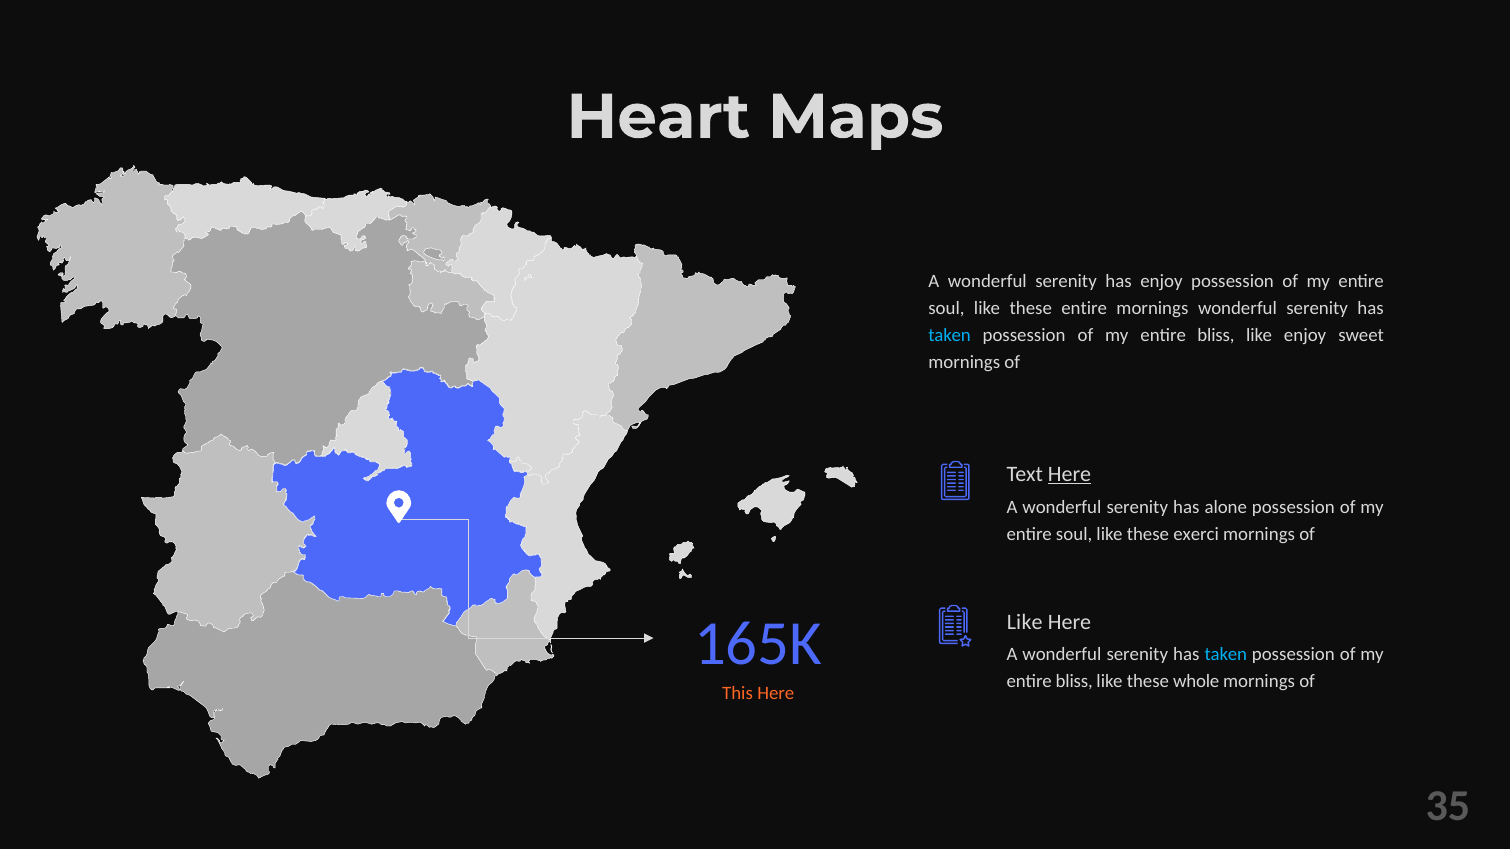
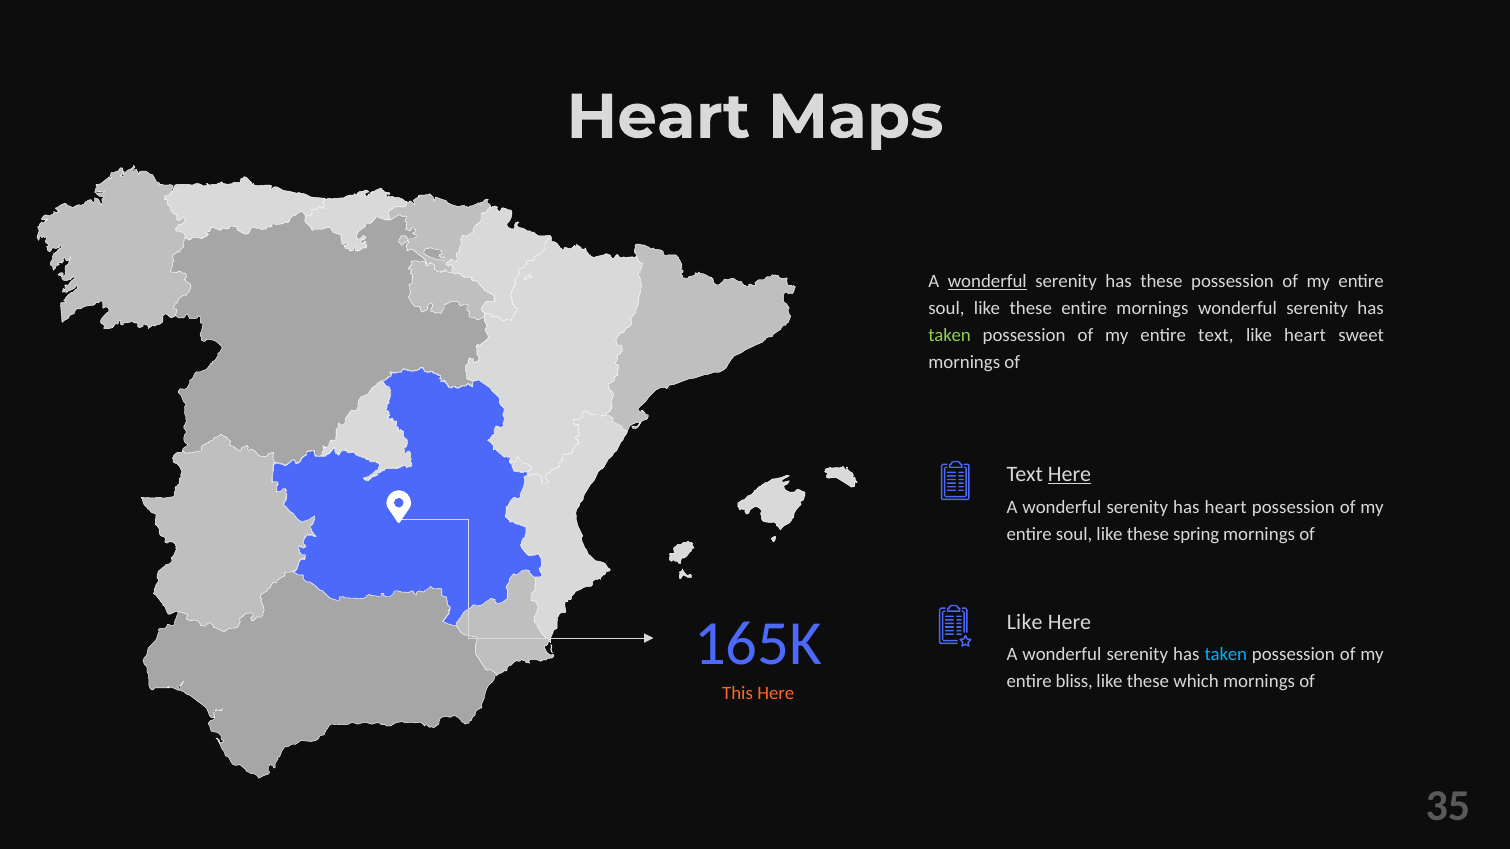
wonderful at (987, 281) underline: none -> present
has enjoy: enjoy -> these
taken at (950, 335) colour: light blue -> light green
bliss at (1216, 335): bliss -> text
like enjoy: enjoy -> heart
has alone: alone -> heart
exerci: exerci -> spring
whole: whole -> which
